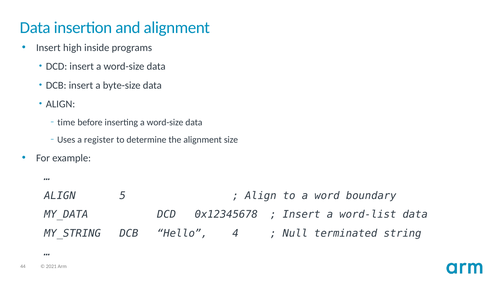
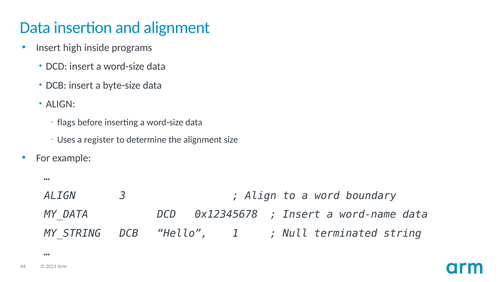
time: time -> flags
5: 5 -> 3
word-list: word-list -> word-name
4: 4 -> 1
